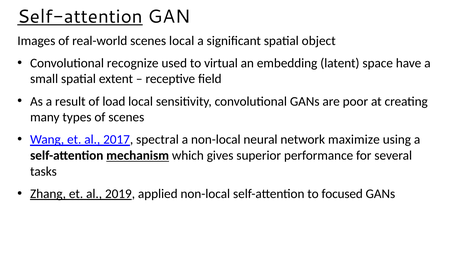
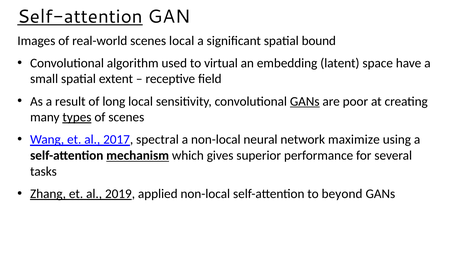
object: object -> bound
recognize: recognize -> algorithm
load: load -> long
GANs at (305, 101) underline: none -> present
types underline: none -> present
focused: focused -> beyond
